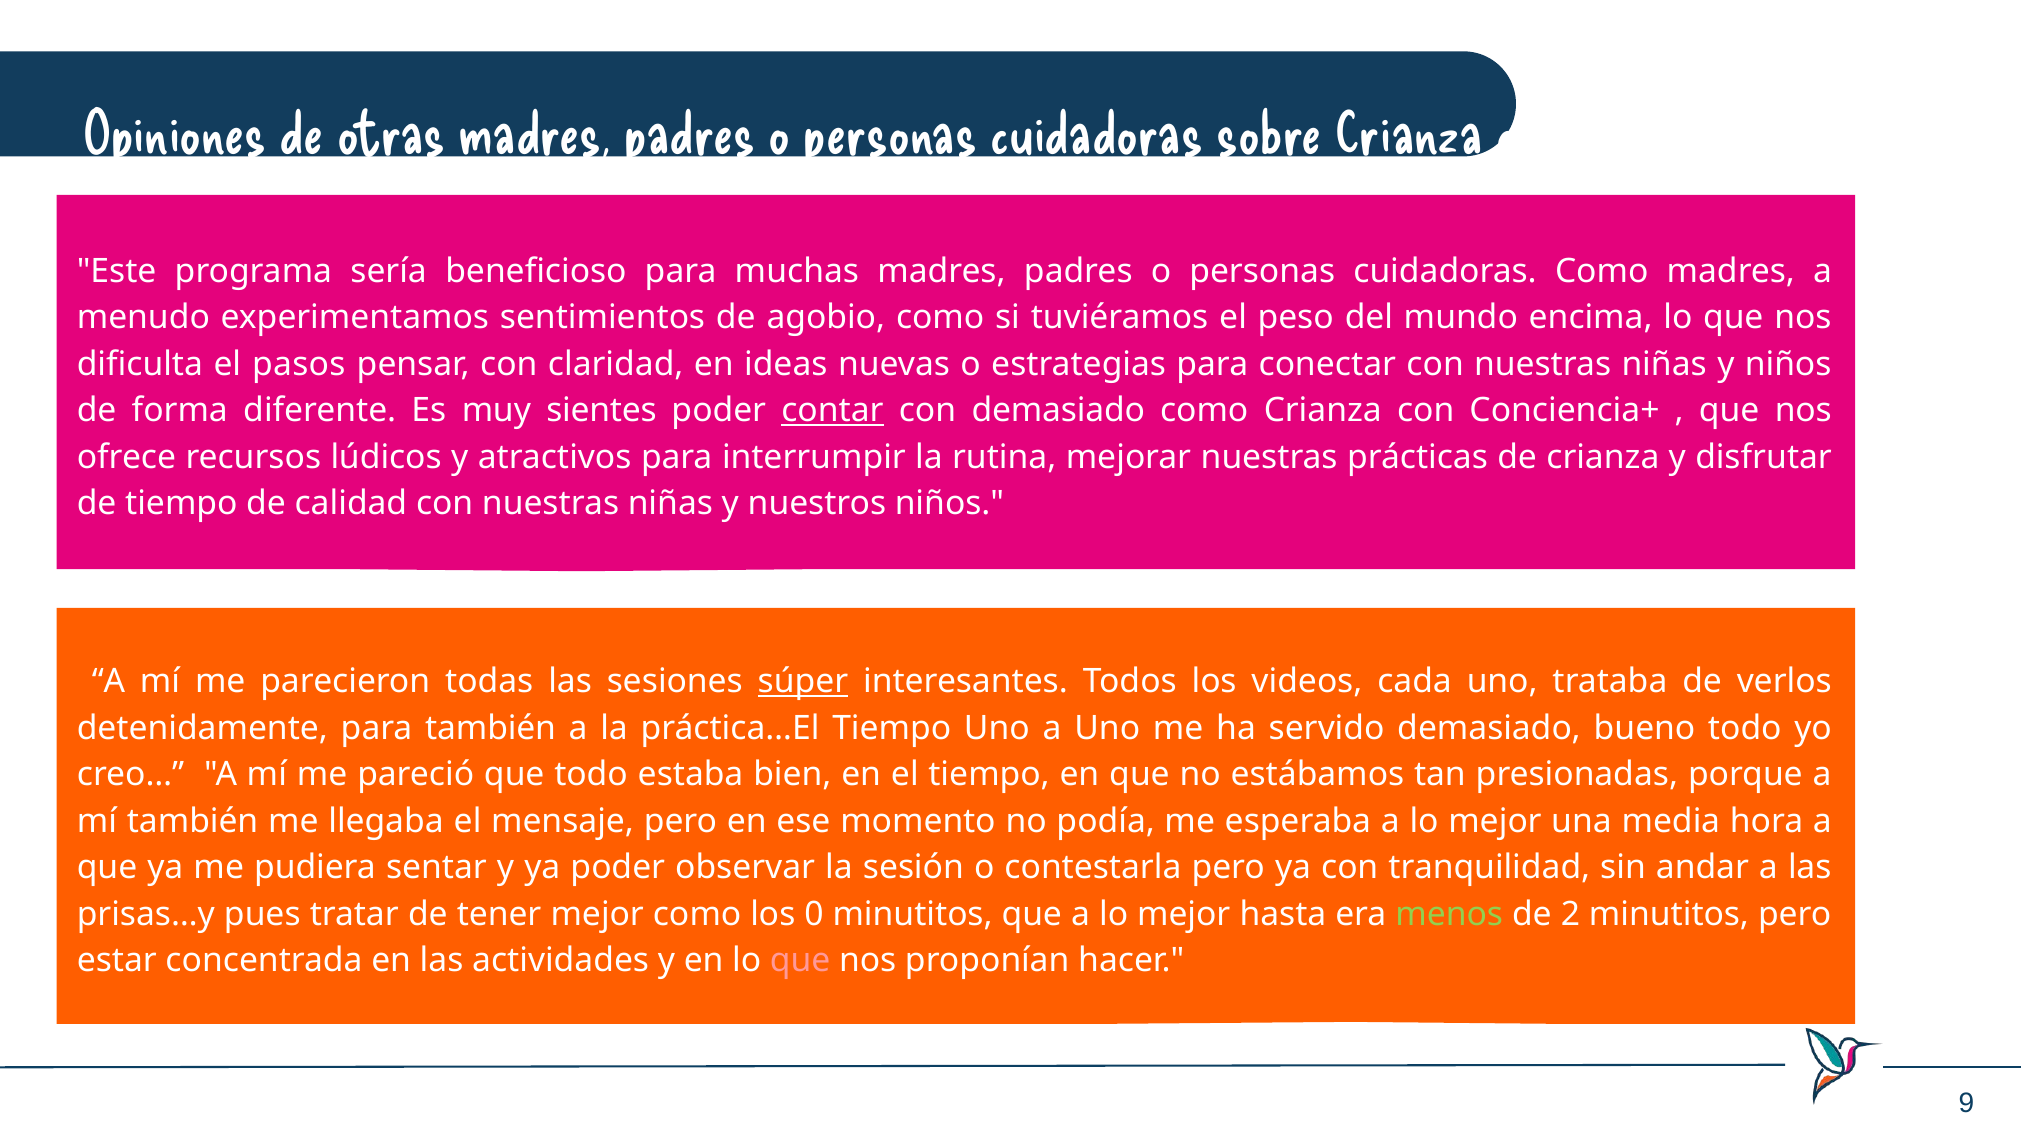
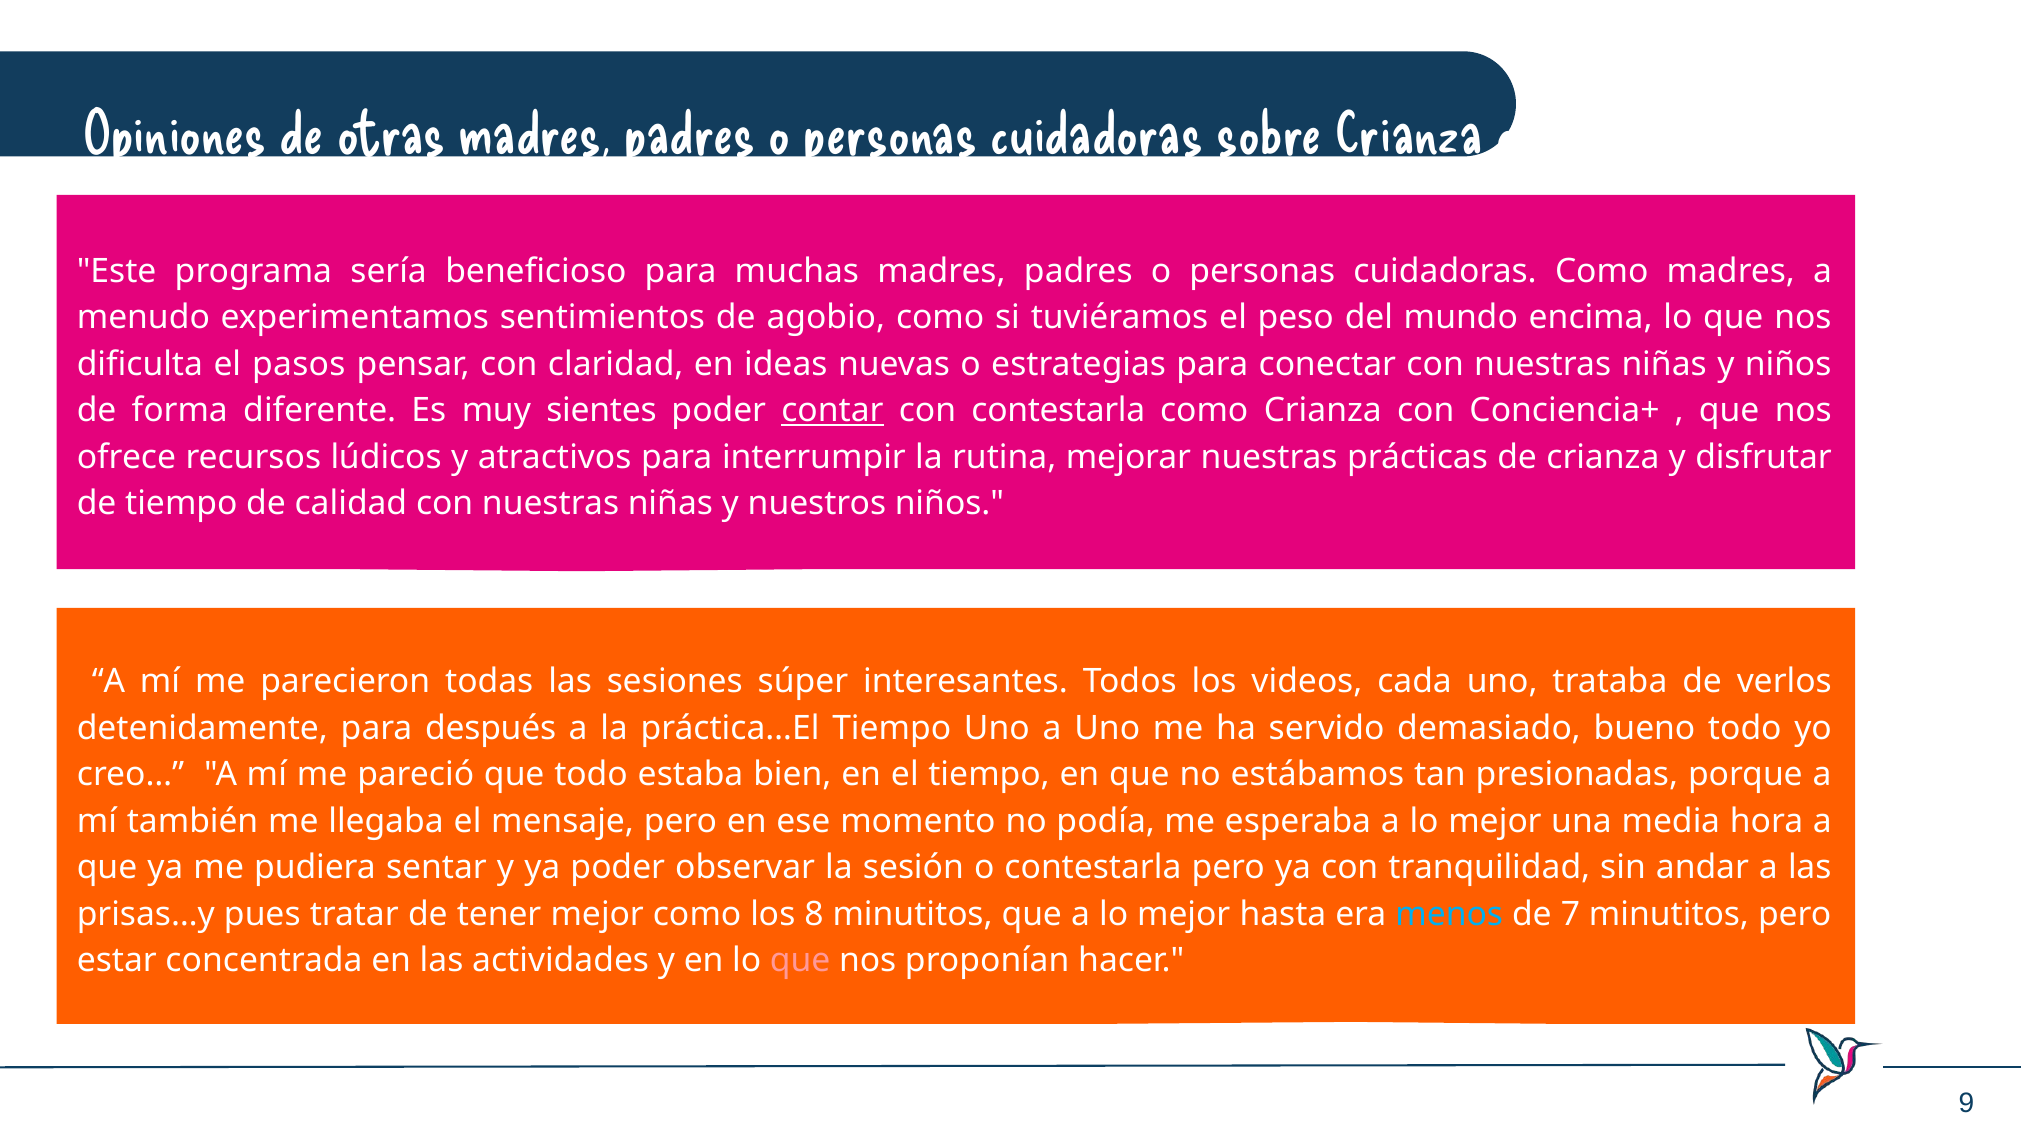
con demasiado: demasiado -> contestarla
súper underline: present -> none
para también: también -> después
0: 0 -> 8
menos colour: light green -> light blue
2: 2 -> 7
